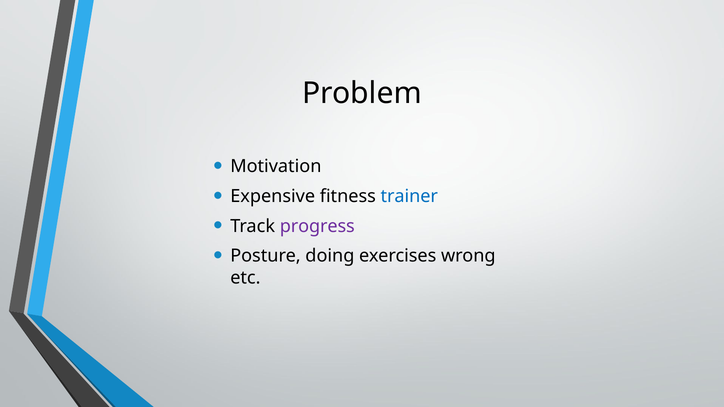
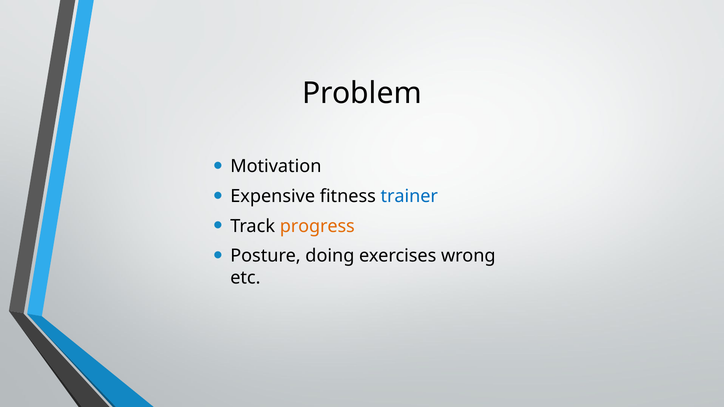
progress colour: purple -> orange
